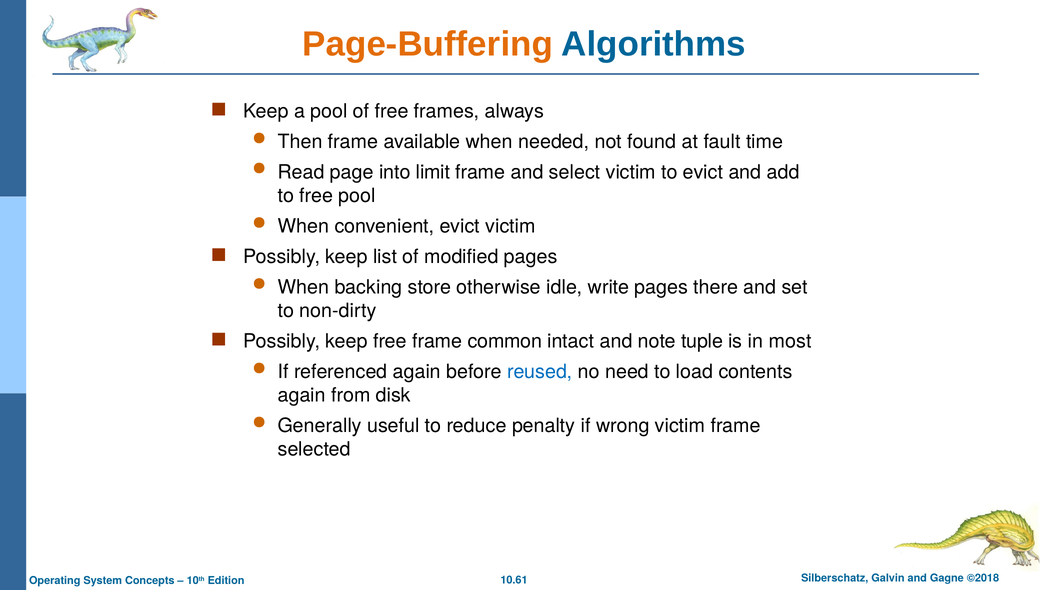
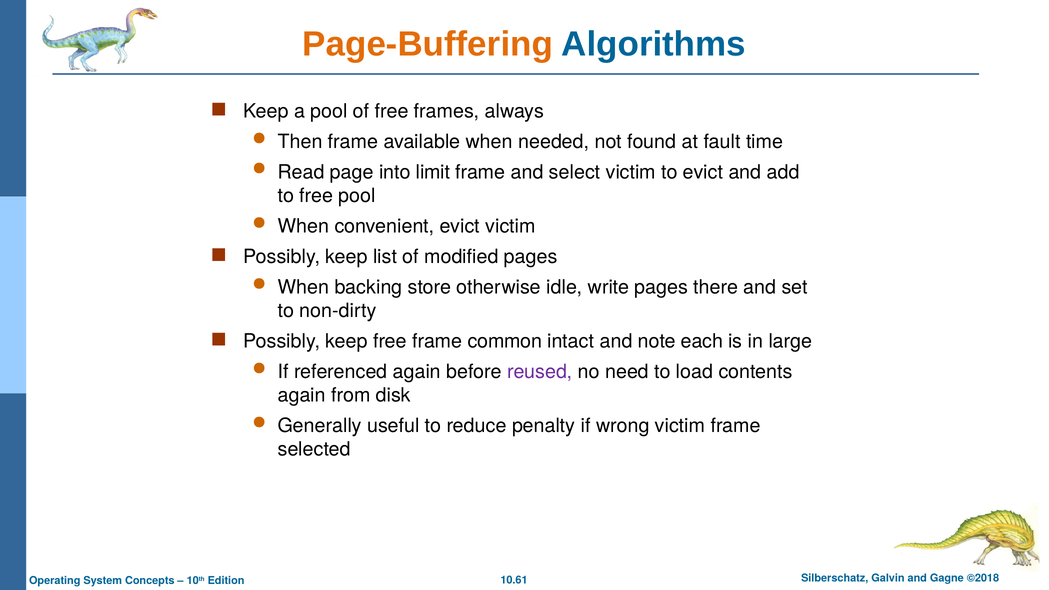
tuple: tuple -> each
most: most -> large
reused colour: blue -> purple
